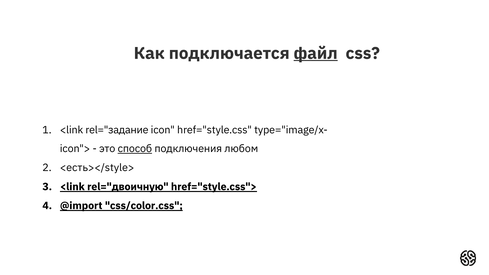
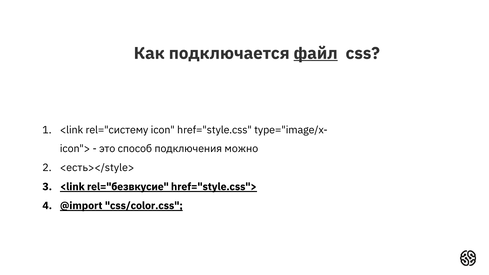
rel="задание: rel="задание -> rel="систему
способ underline: present -> none
любом: любом -> можно
rel="двоичную: rel="двоичную -> rel="безвкусие
